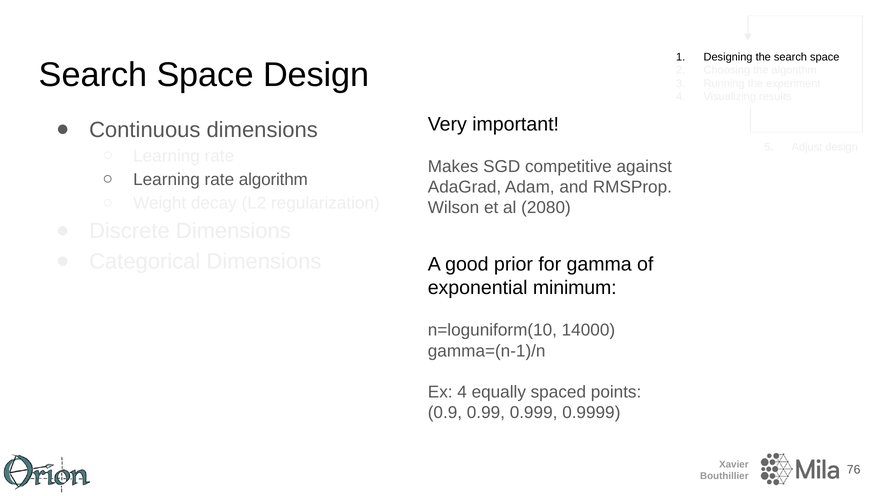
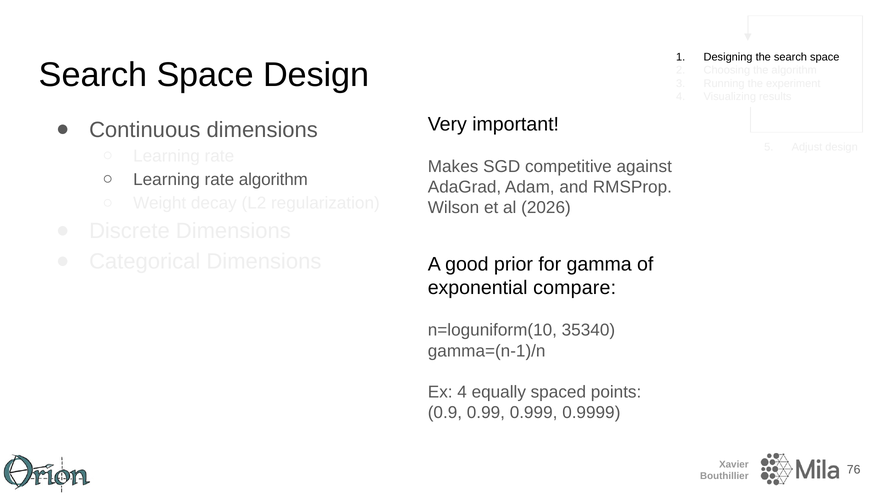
2080: 2080 -> 2026
minimum: minimum -> compare
14000: 14000 -> 35340
